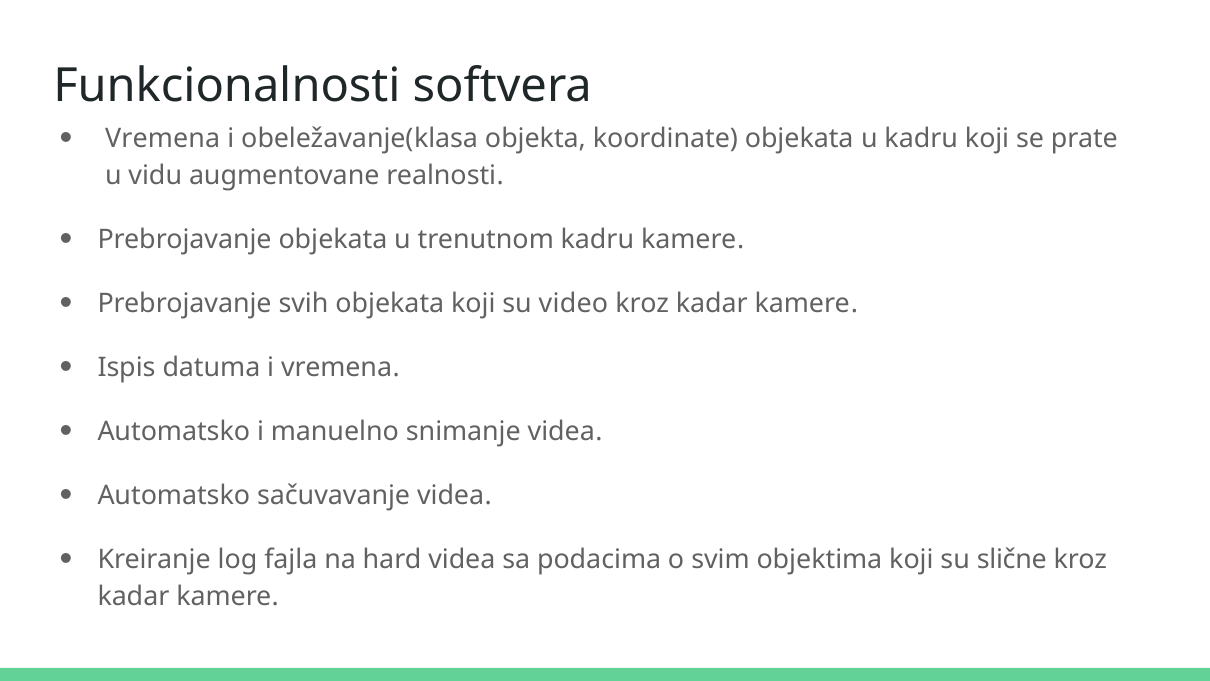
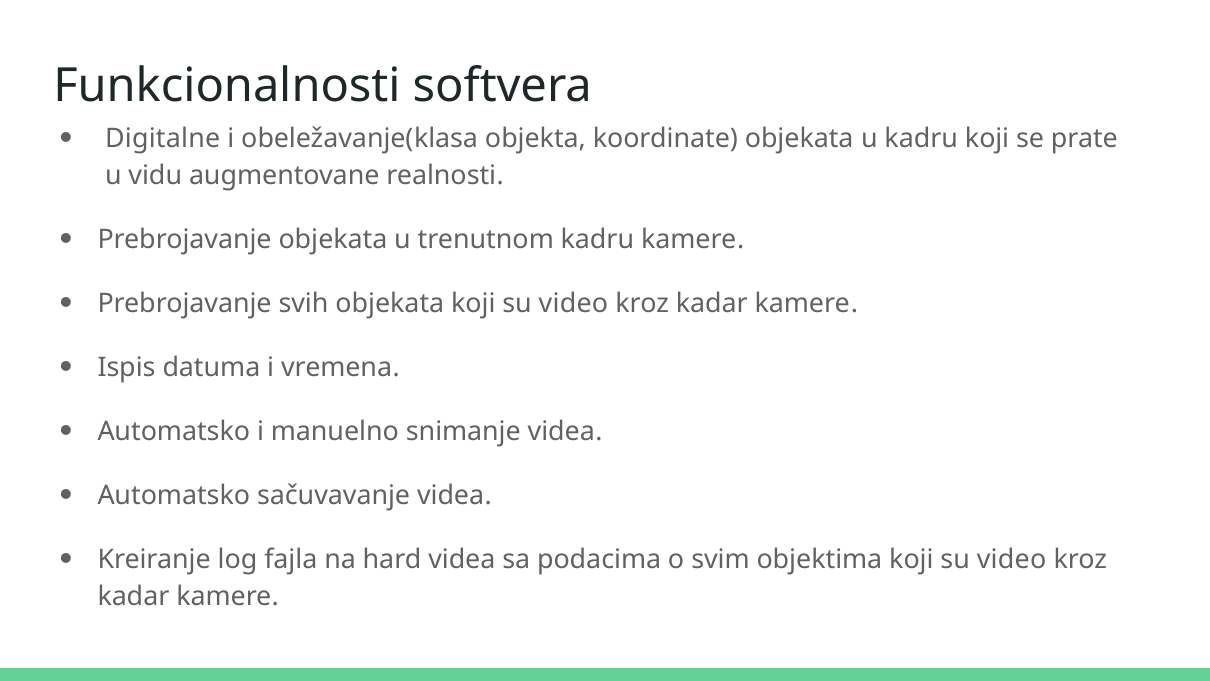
Vremena at (163, 139): Vremena -> Digitalne
objektima koji su slične: slične -> video
